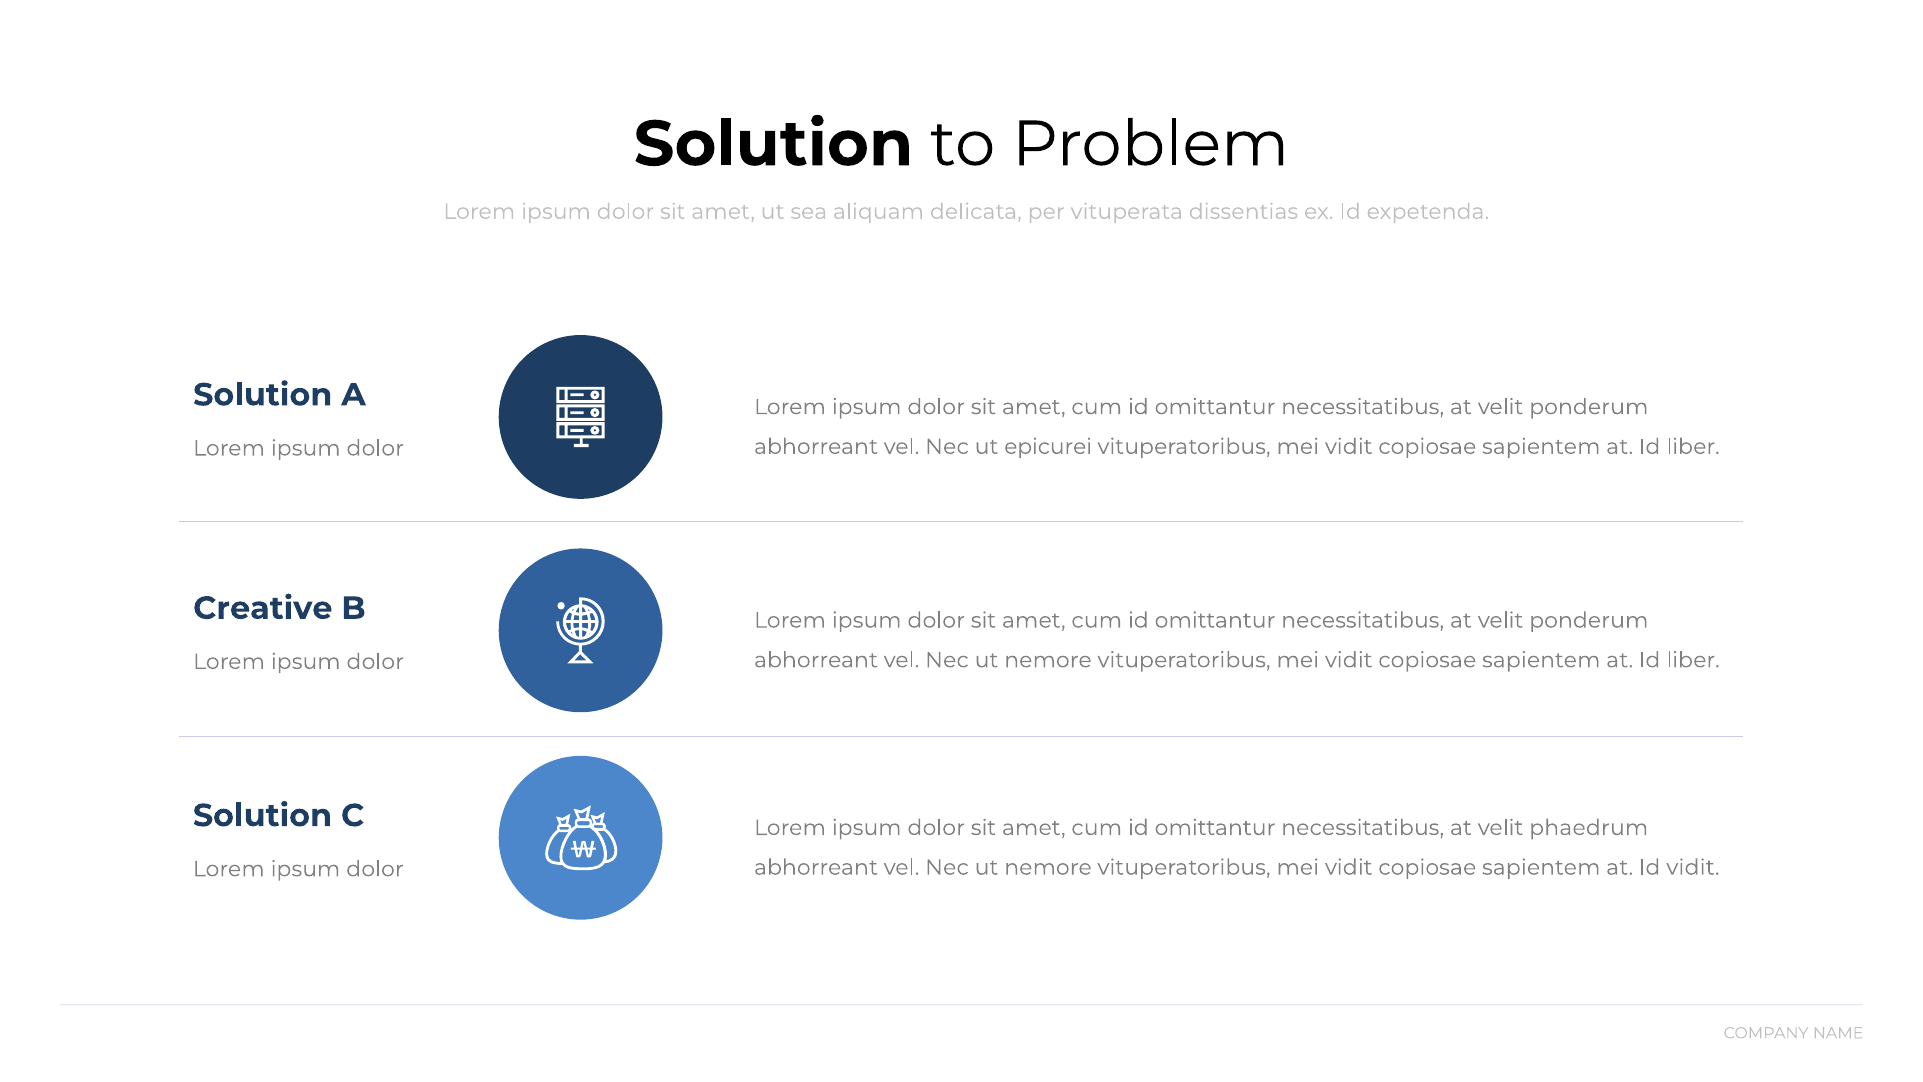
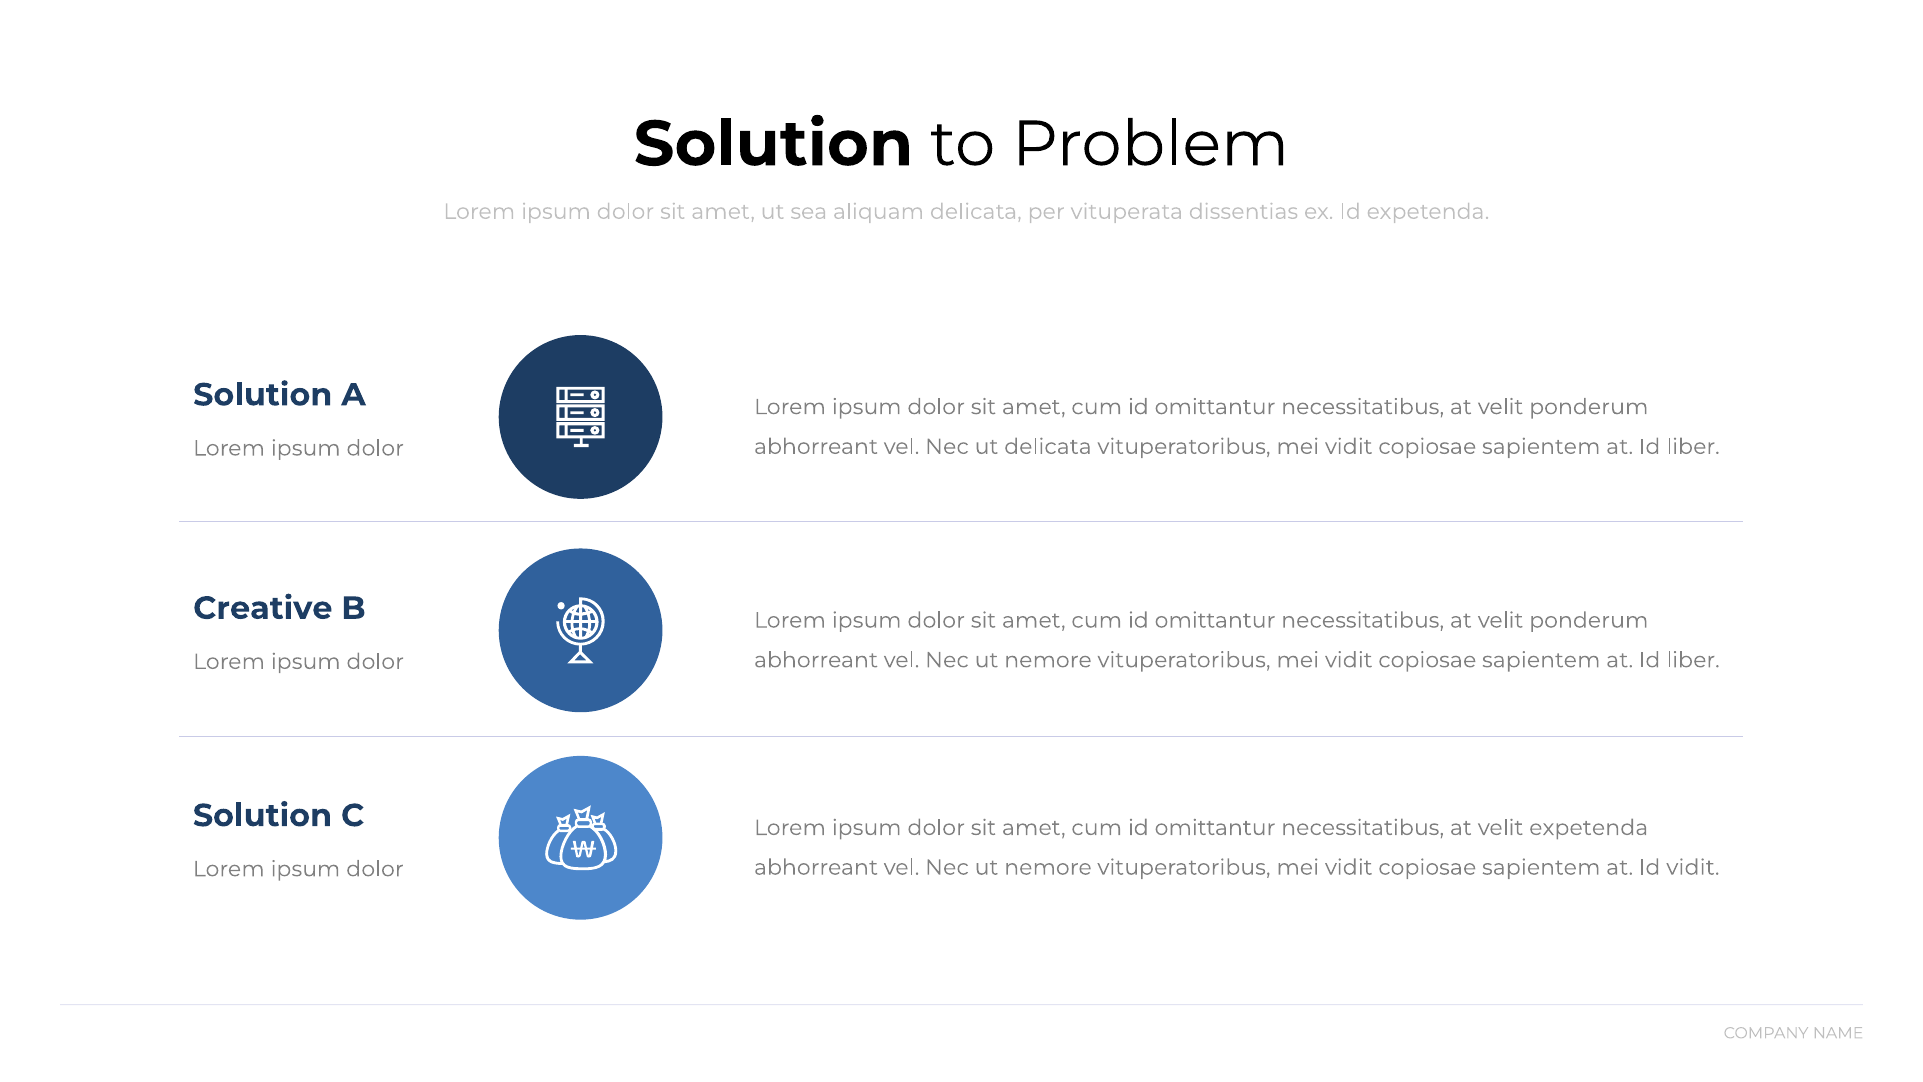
ut epicurei: epicurei -> delicata
velit phaedrum: phaedrum -> expetenda
